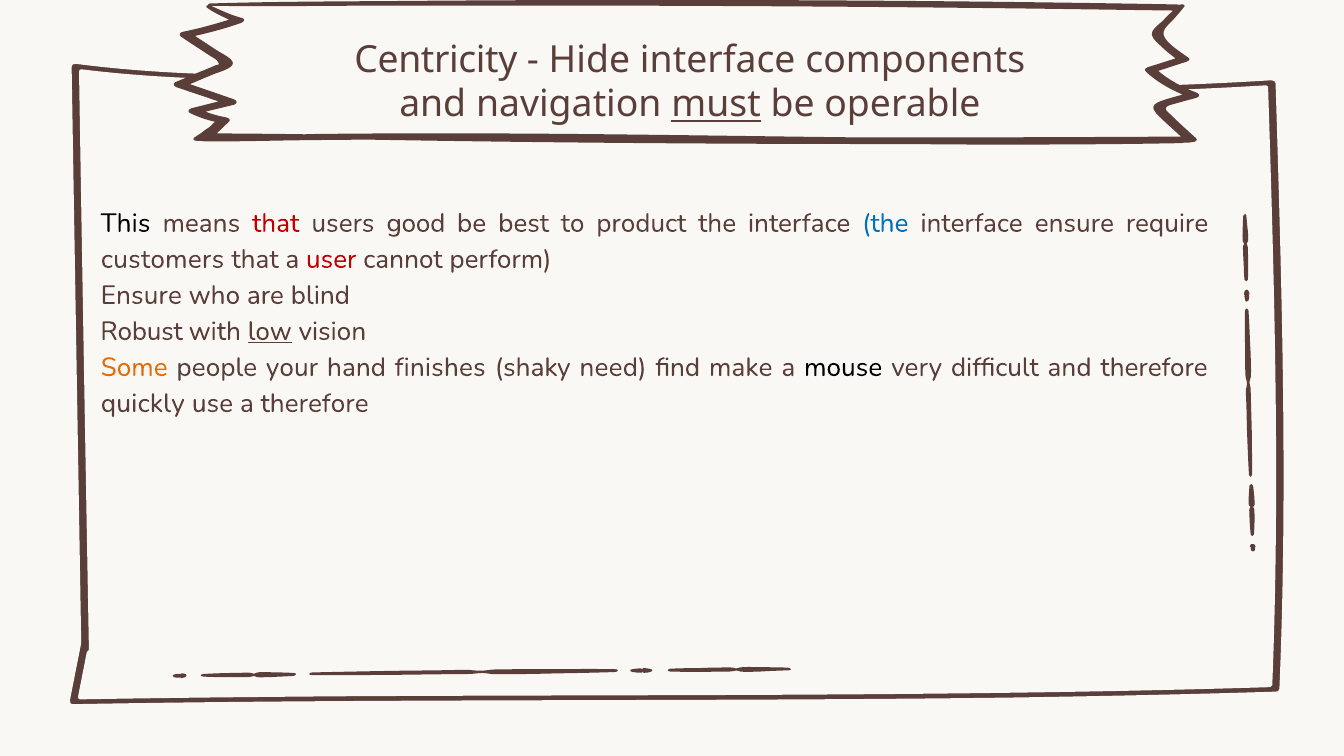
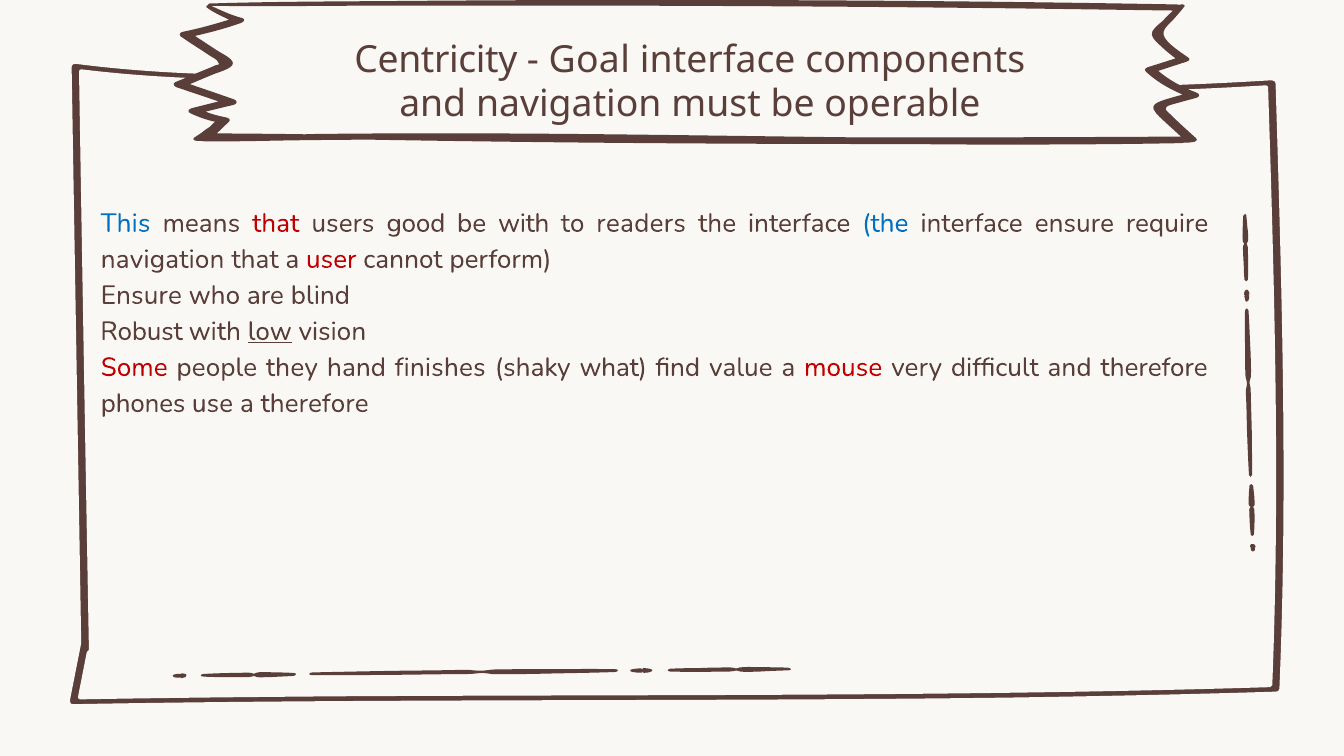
Hide: Hide -> Goal
must underline: present -> none
This colour: black -> blue
be best: best -> with
product: product -> readers
customers at (163, 259): customers -> navigation
Some colour: orange -> red
your: your -> they
need: need -> what
make: make -> value
mouse colour: black -> red
quickly: quickly -> phones
